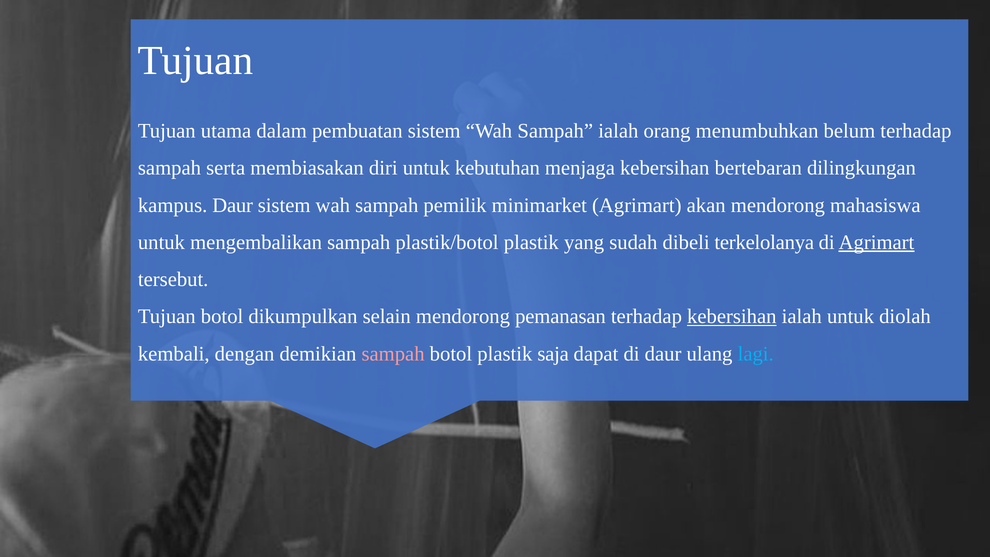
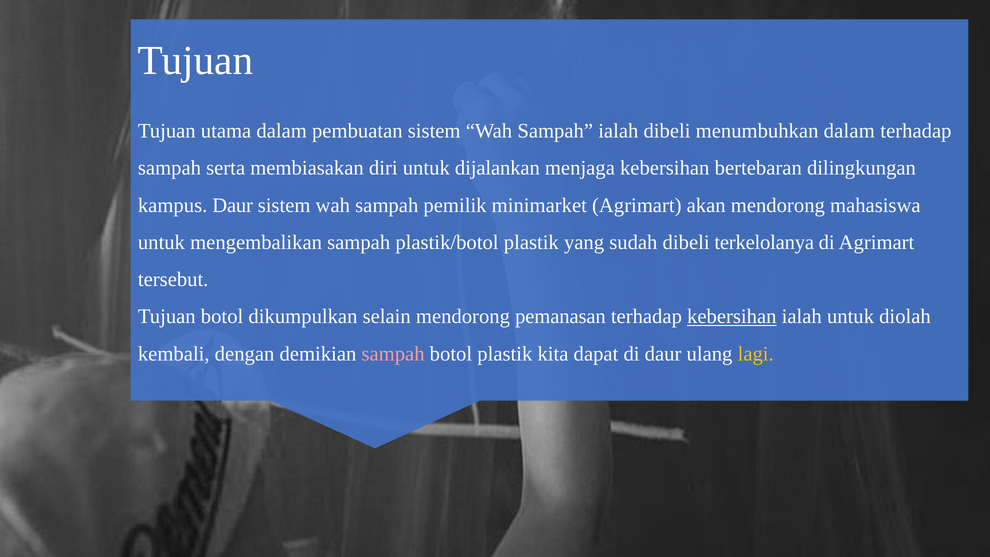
ialah orang: orang -> dibeli
menumbuhkan belum: belum -> dalam
kebutuhan: kebutuhan -> dijalankan
Agrimart at (876, 242) underline: present -> none
saja: saja -> kita
lagi colour: light blue -> yellow
